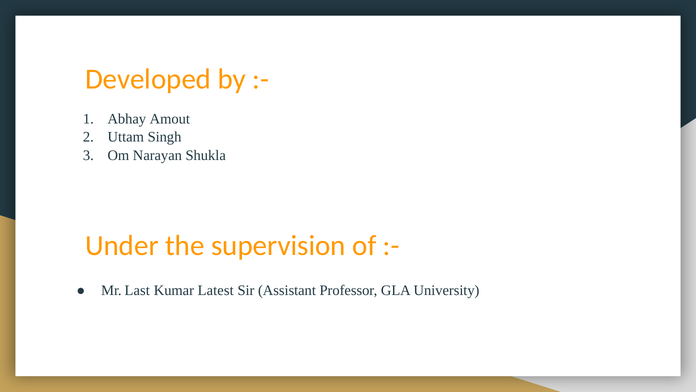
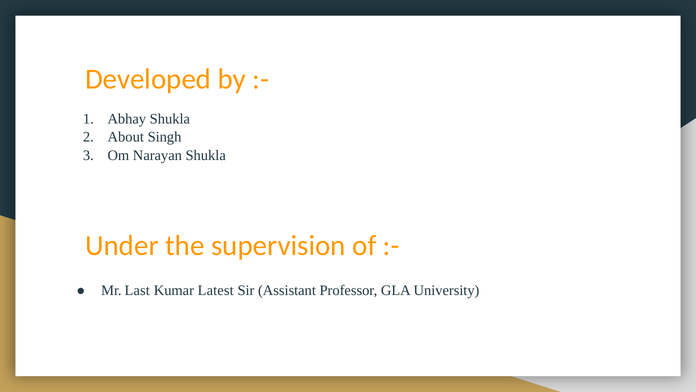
Abhay Amout: Amout -> Shukla
Uttam: Uttam -> About
